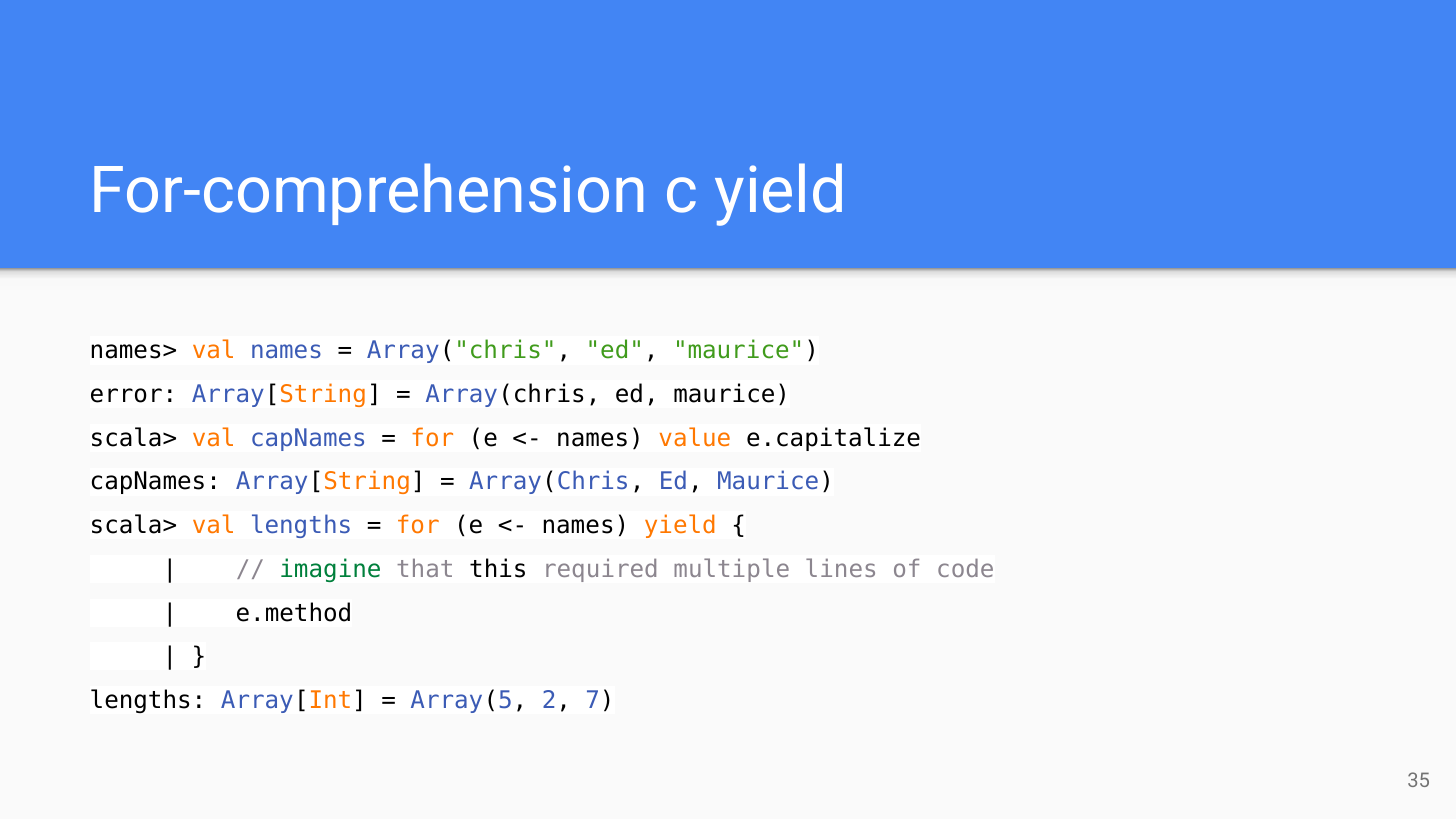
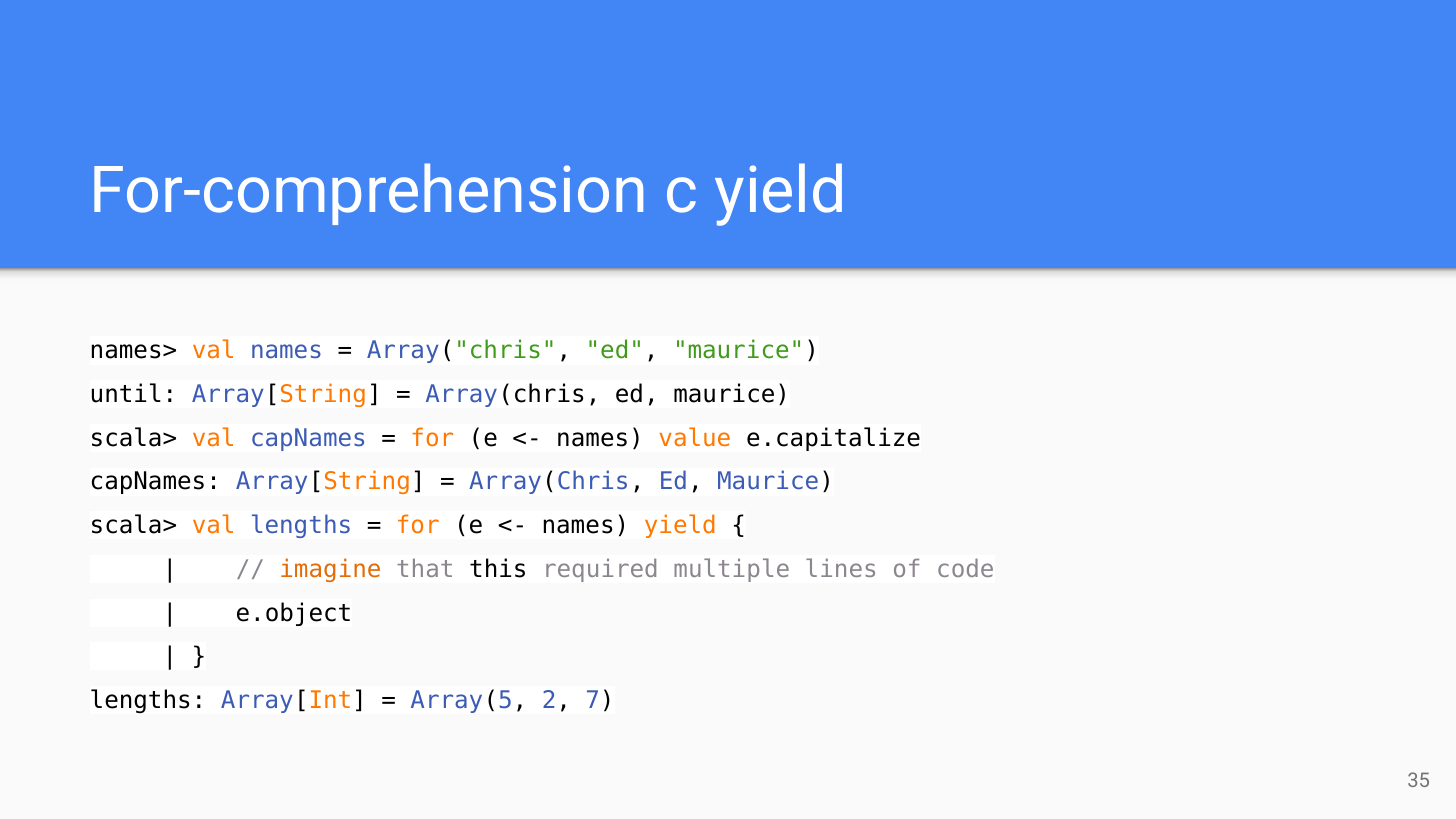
error: error -> until
imagine colour: green -> orange
e.method: e.method -> e.object
